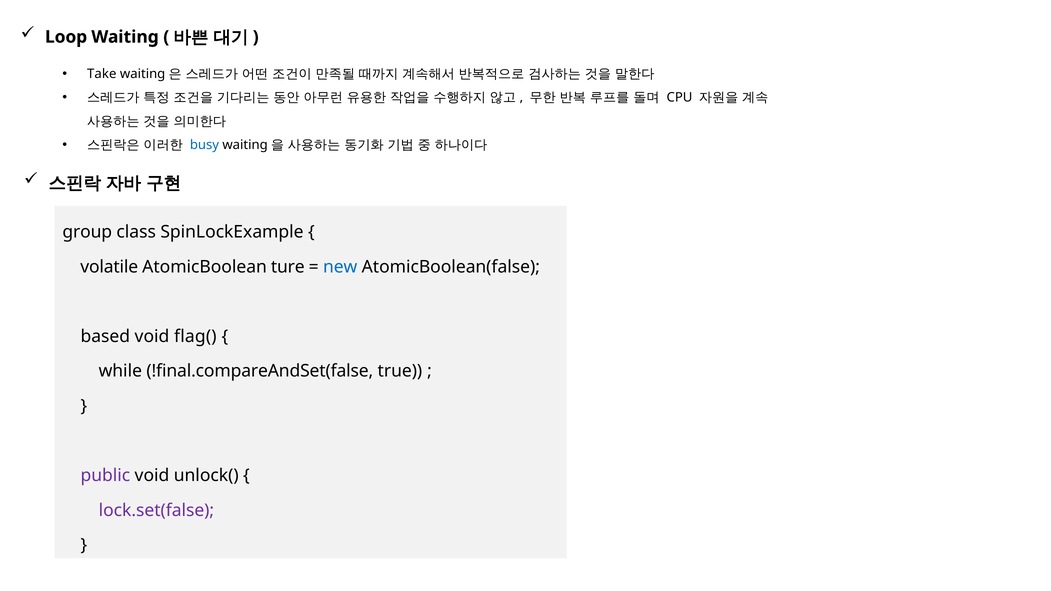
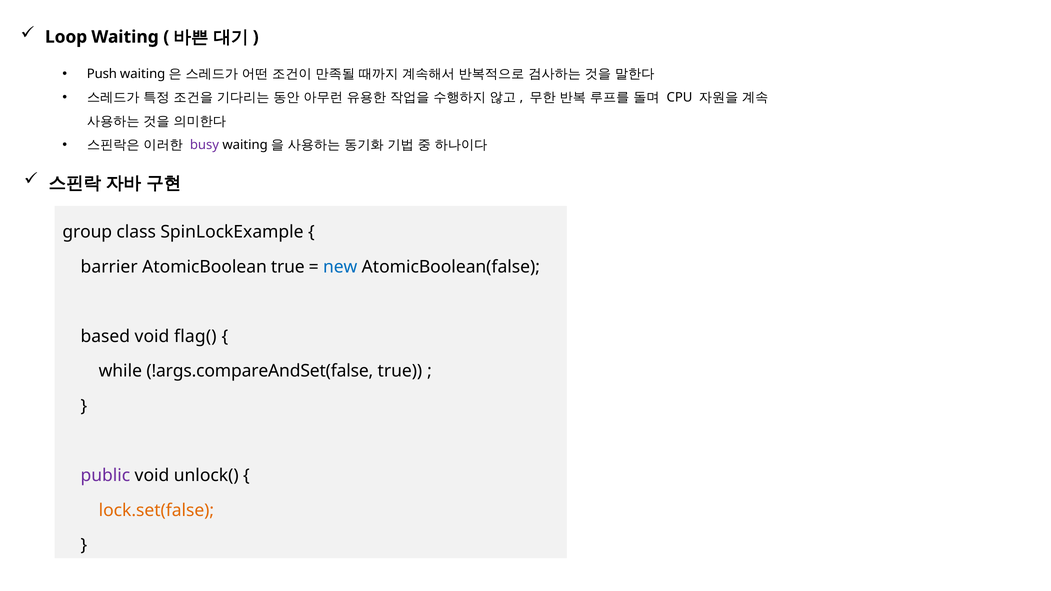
Take: Take -> Push
busy colour: blue -> purple
volatile: volatile -> barrier
AtomicBoolean ture: ture -> true
!final.compareAndSet(false: !final.compareAndSet(false -> !args.compareAndSet(false
lock.set(false colour: purple -> orange
